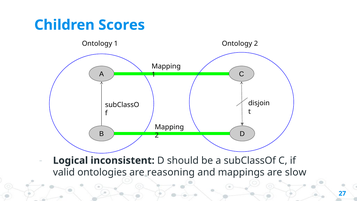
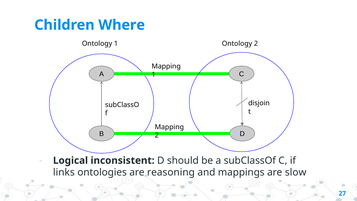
Scores: Scores -> Where
valid: valid -> links
